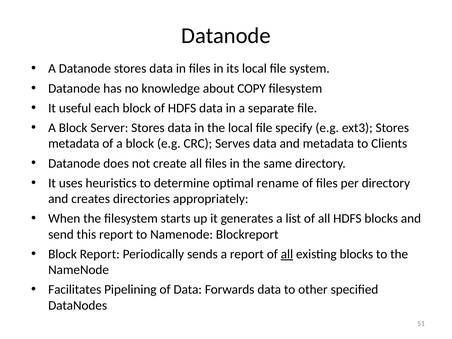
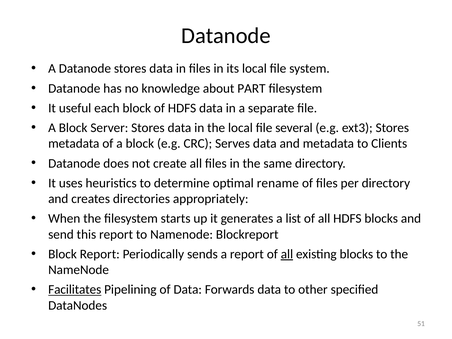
COPY: COPY -> PART
specify: specify -> several
Facilitates underline: none -> present
